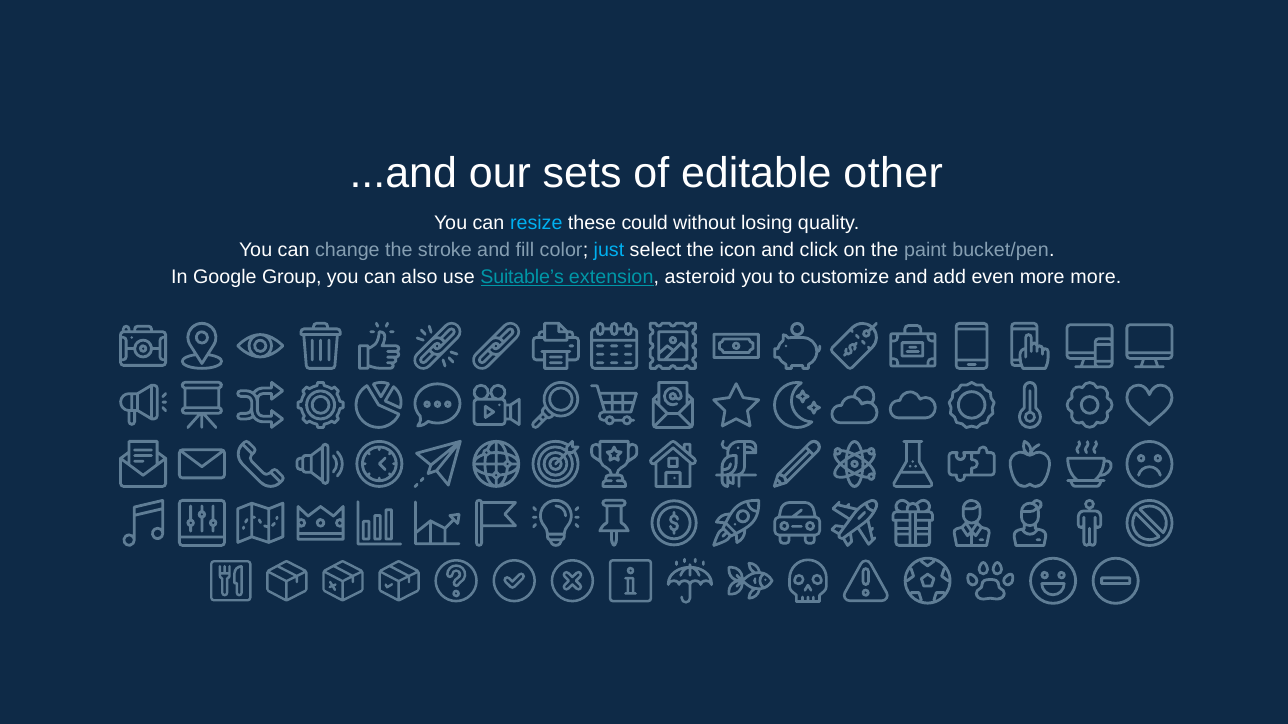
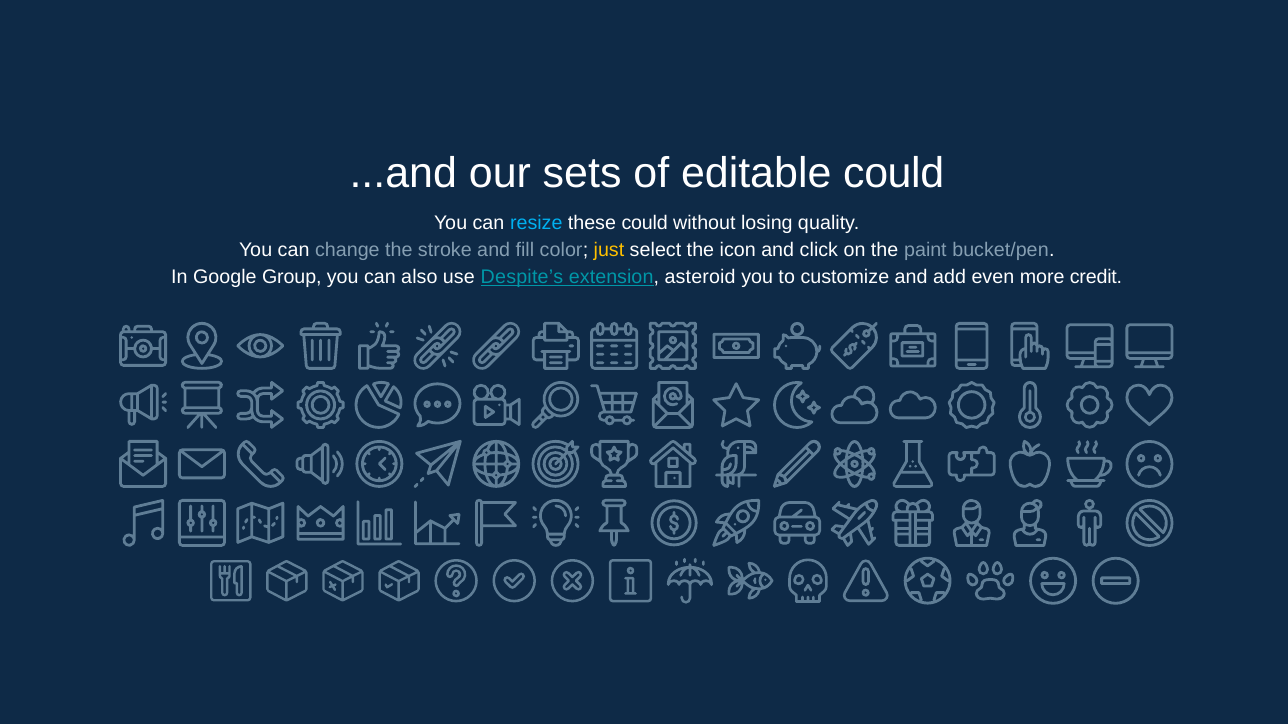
editable other: other -> could
just colour: light blue -> yellow
Suitable’s: Suitable’s -> Despite’s
more more: more -> credit
